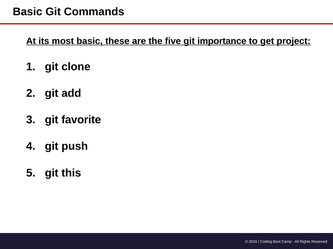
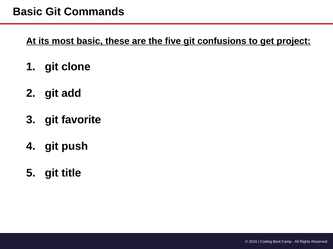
importance: importance -> confusions
this: this -> title
